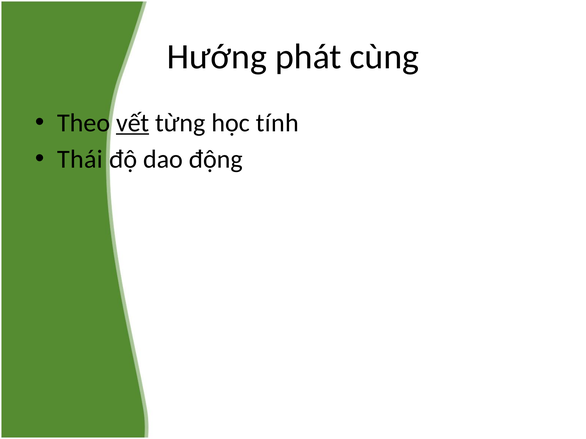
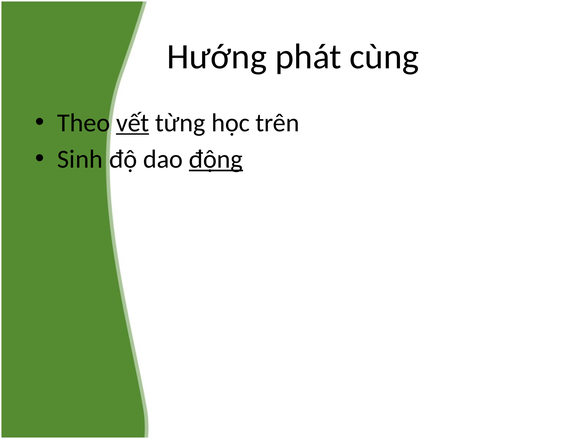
tính: tính -> trên
Thái: Thái -> Sinh
động underline: none -> present
